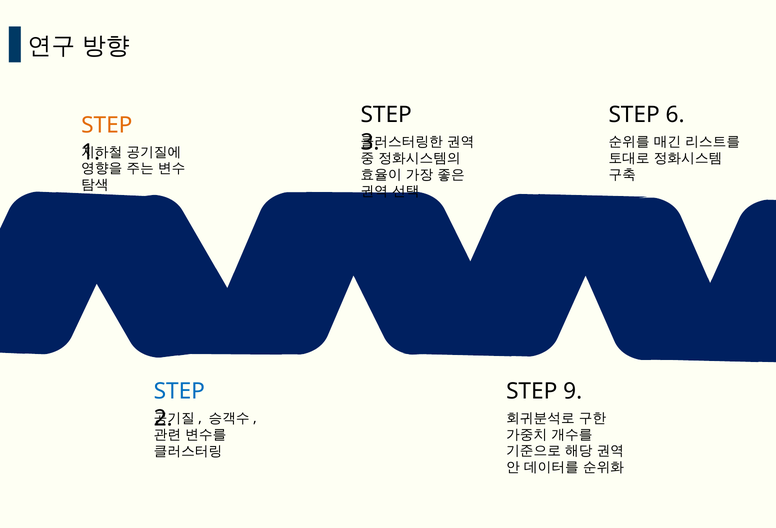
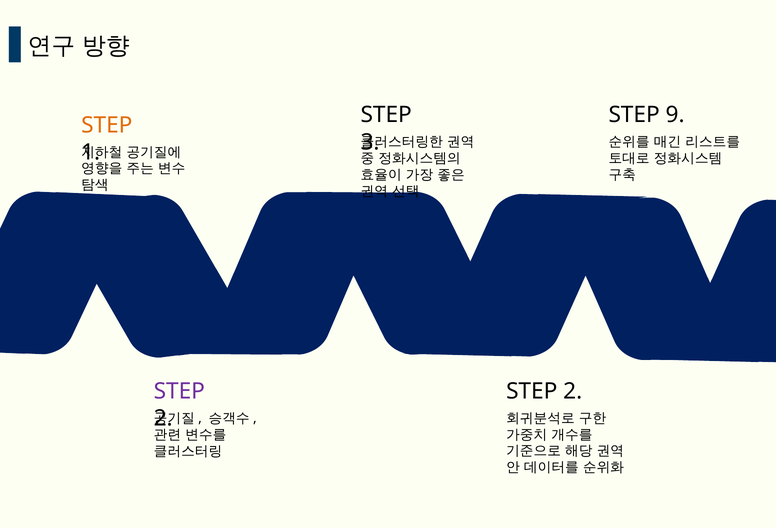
6: 6 -> 9
STEP at (179, 391) colour: blue -> purple
9 at (573, 391): 9 -> 2
